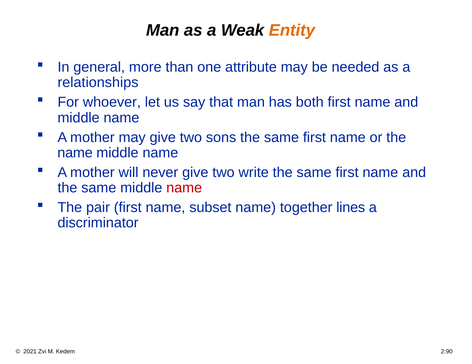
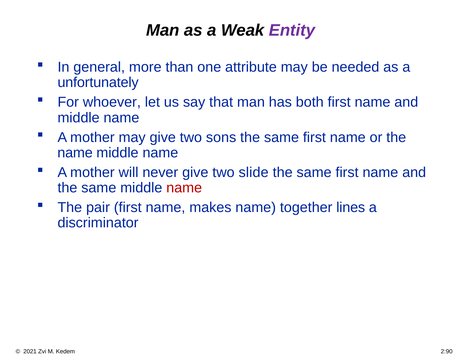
Entity colour: orange -> purple
relationships: relationships -> unfortunately
write: write -> slide
subset: subset -> makes
